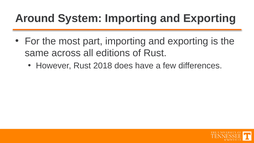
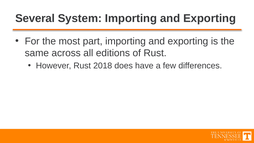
Around: Around -> Several
